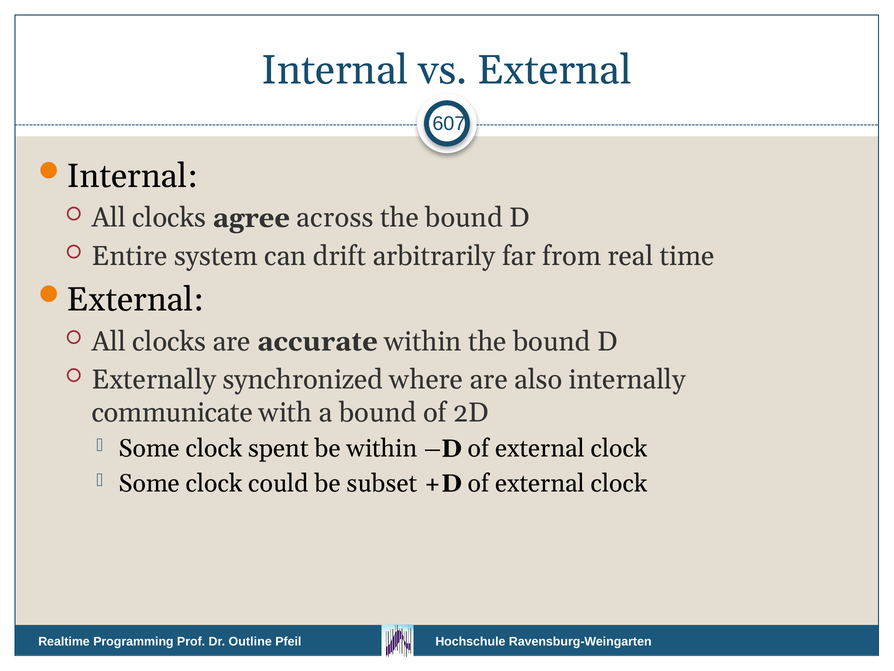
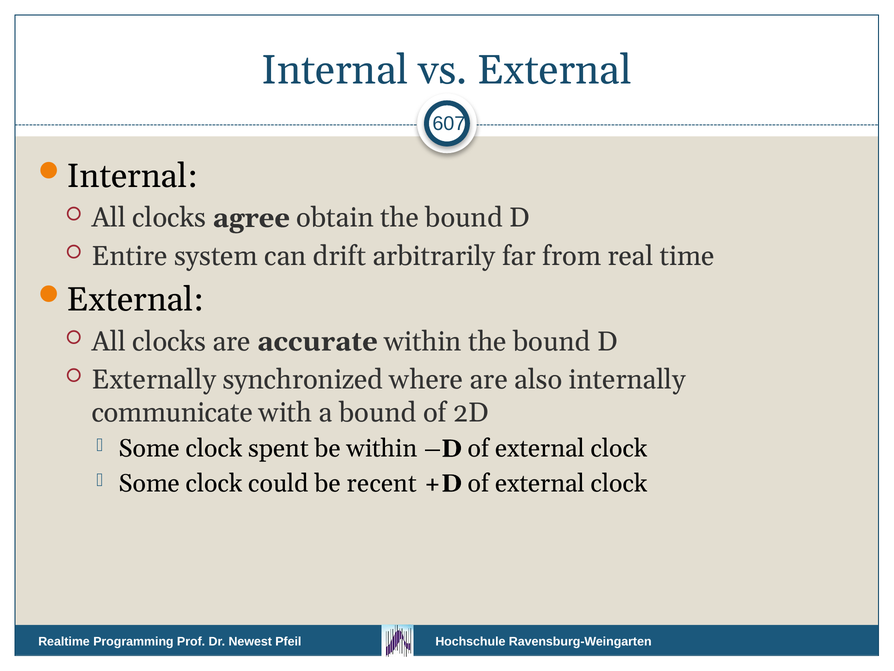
across: across -> obtain
subset: subset -> recent
Outline: Outline -> Newest
